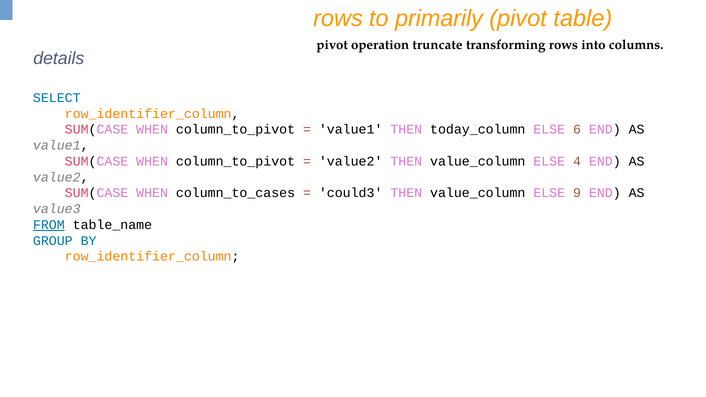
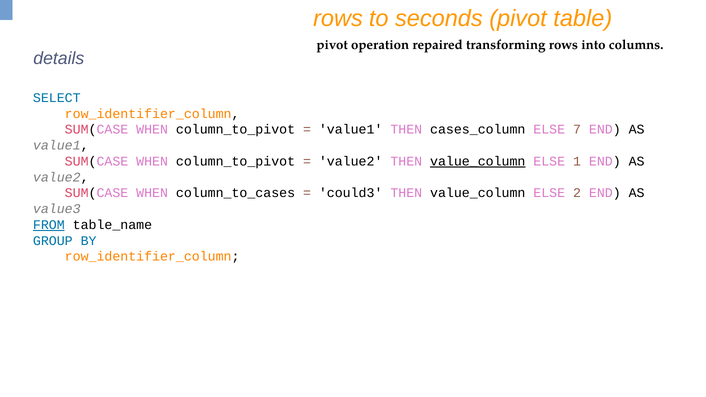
primarily: primarily -> seconds
truncate: truncate -> repaired
today_column: today_column -> cases_column
6: 6 -> 7
value_column at (478, 161) underline: none -> present
4: 4 -> 1
9: 9 -> 2
